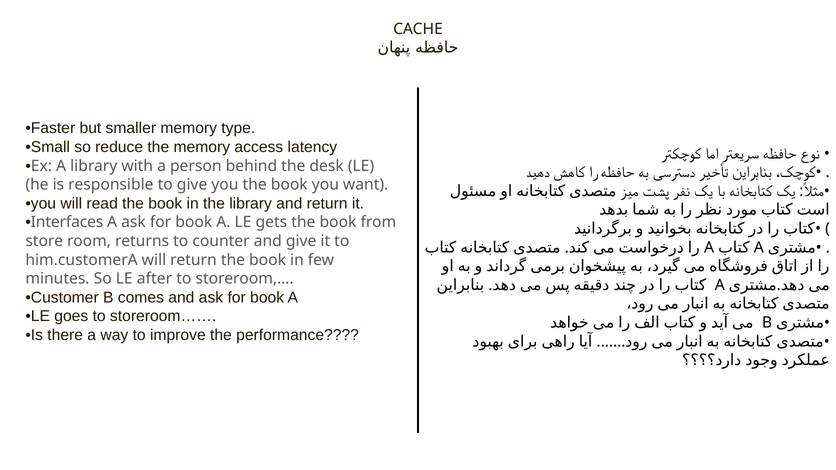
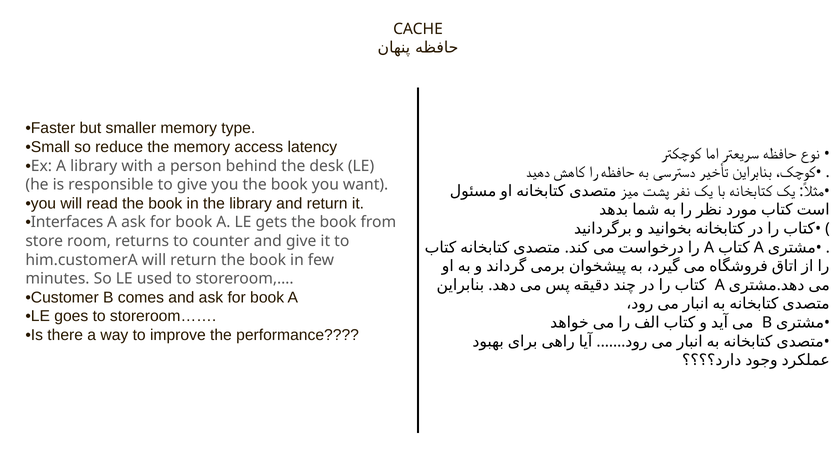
after: after -> used
